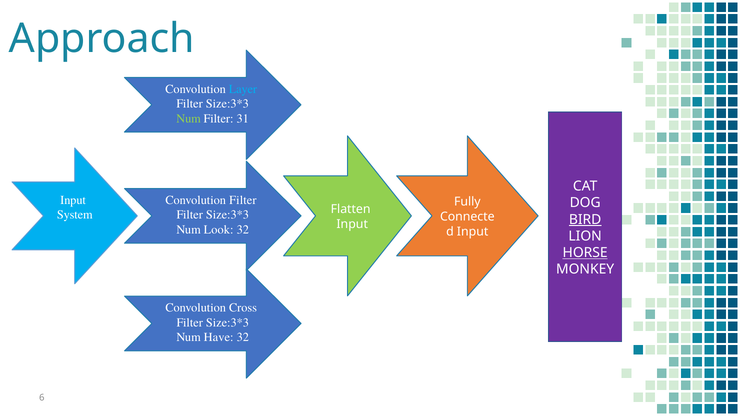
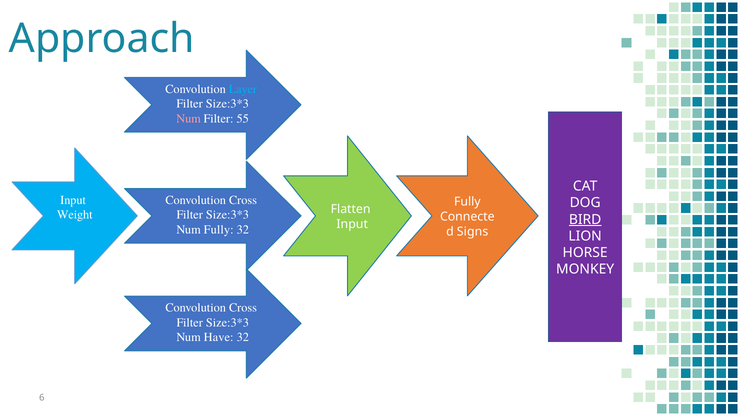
Num at (189, 119) colour: light green -> pink
31: 31 -> 55
Filter at (243, 200): Filter -> Cross
System: System -> Weight
Num Look: Look -> Fully
Input at (473, 232): Input -> Signs
HORSE underline: present -> none
